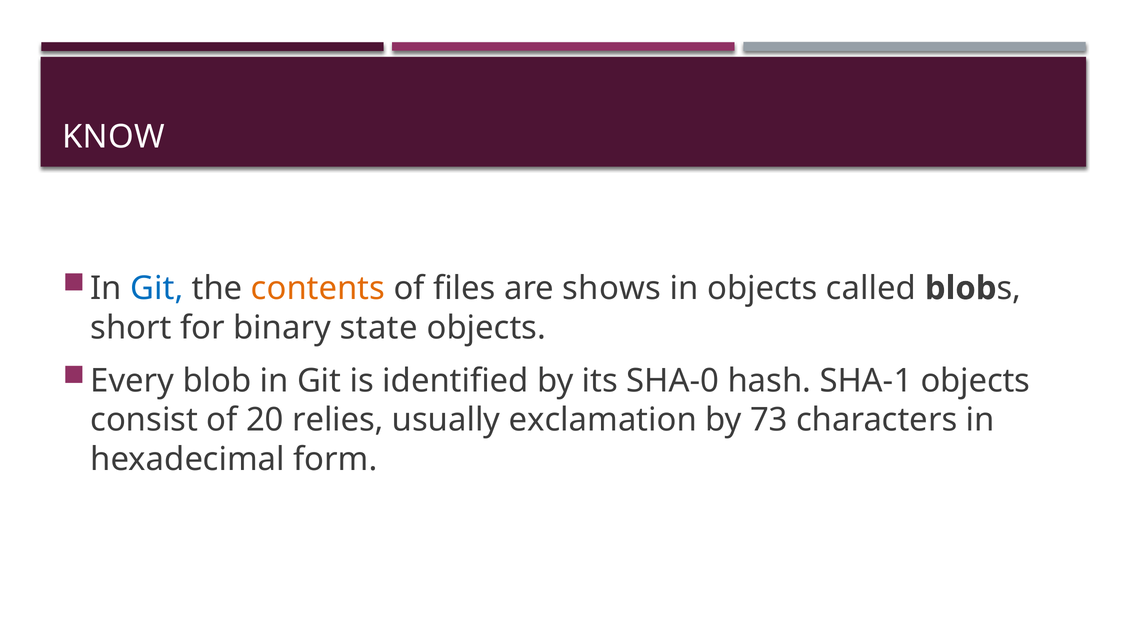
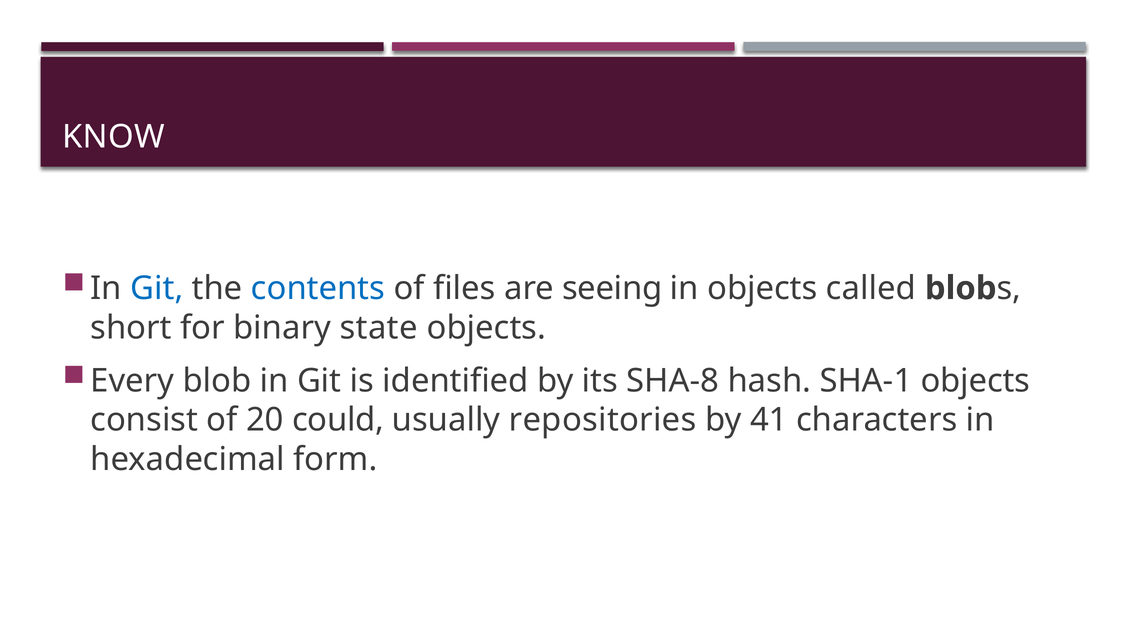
contents colour: orange -> blue
shows: shows -> seeing
SHA-0: SHA-0 -> SHA-8
relies: relies -> could
exclamation: exclamation -> repositories
73: 73 -> 41
